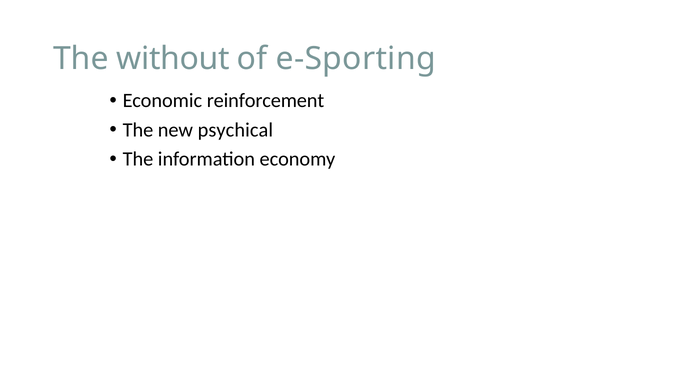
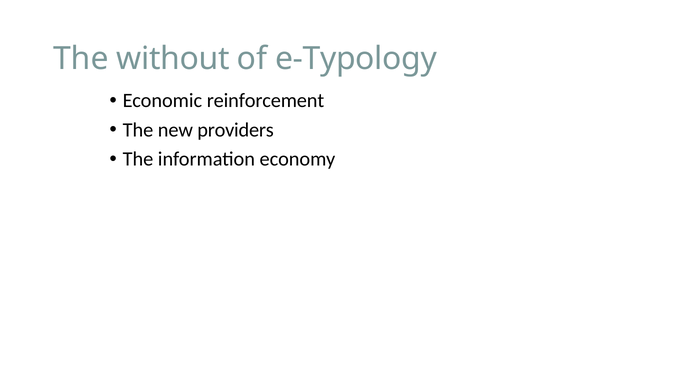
e-Sporting: e-Sporting -> e-Typology
psychical: psychical -> providers
